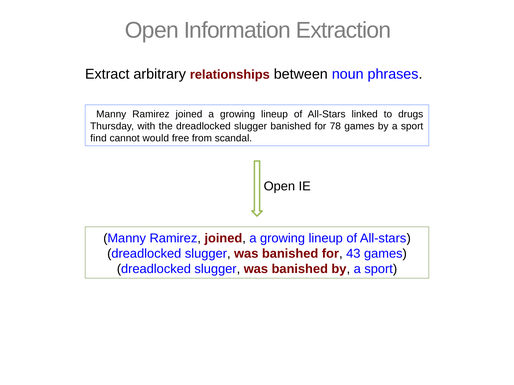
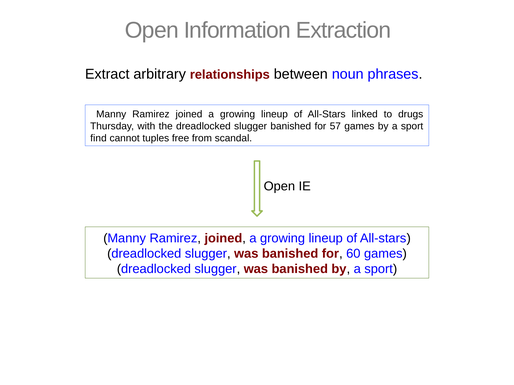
78: 78 -> 57
would: would -> tuples
43: 43 -> 60
